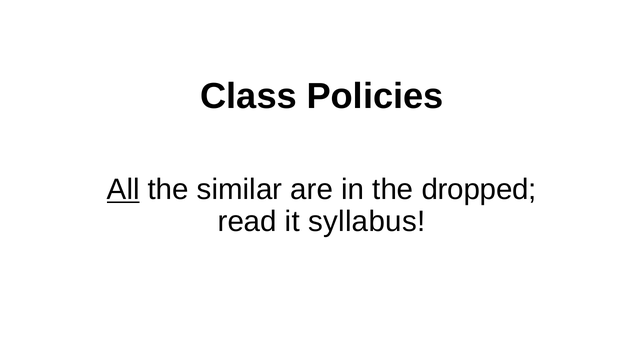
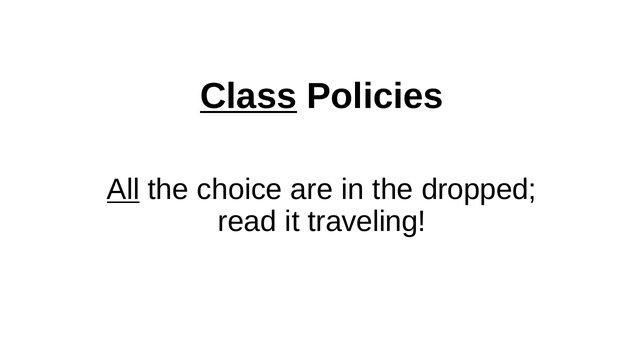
Class underline: none -> present
similar: similar -> choice
syllabus: syllabus -> traveling
